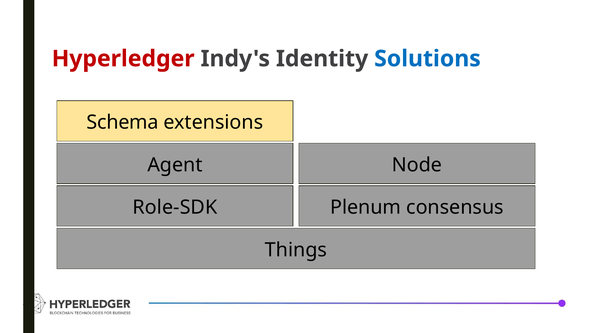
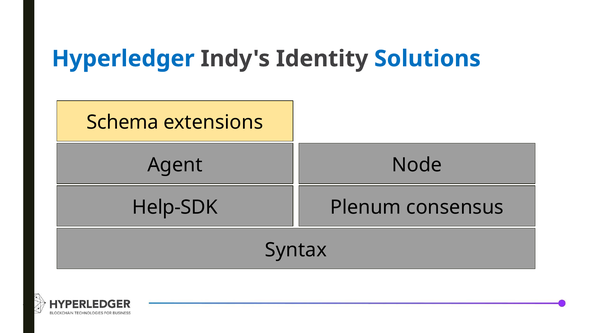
Hyperledger colour: red -> blue
Role-SDK: Role-SDK -> Help-SDK
Things: Things -> Syntax
